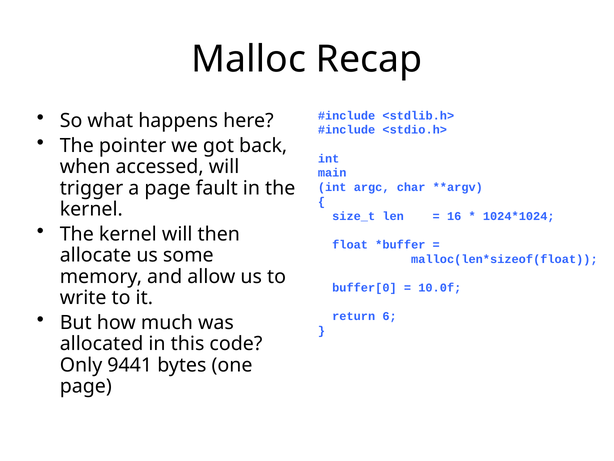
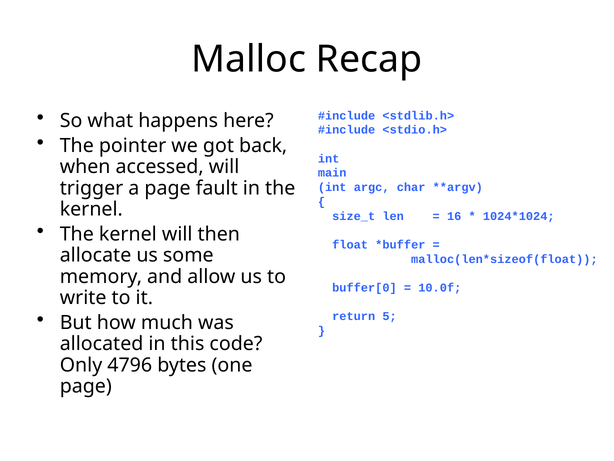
6: 6 -> 5
9441: 9441 -> 4796
